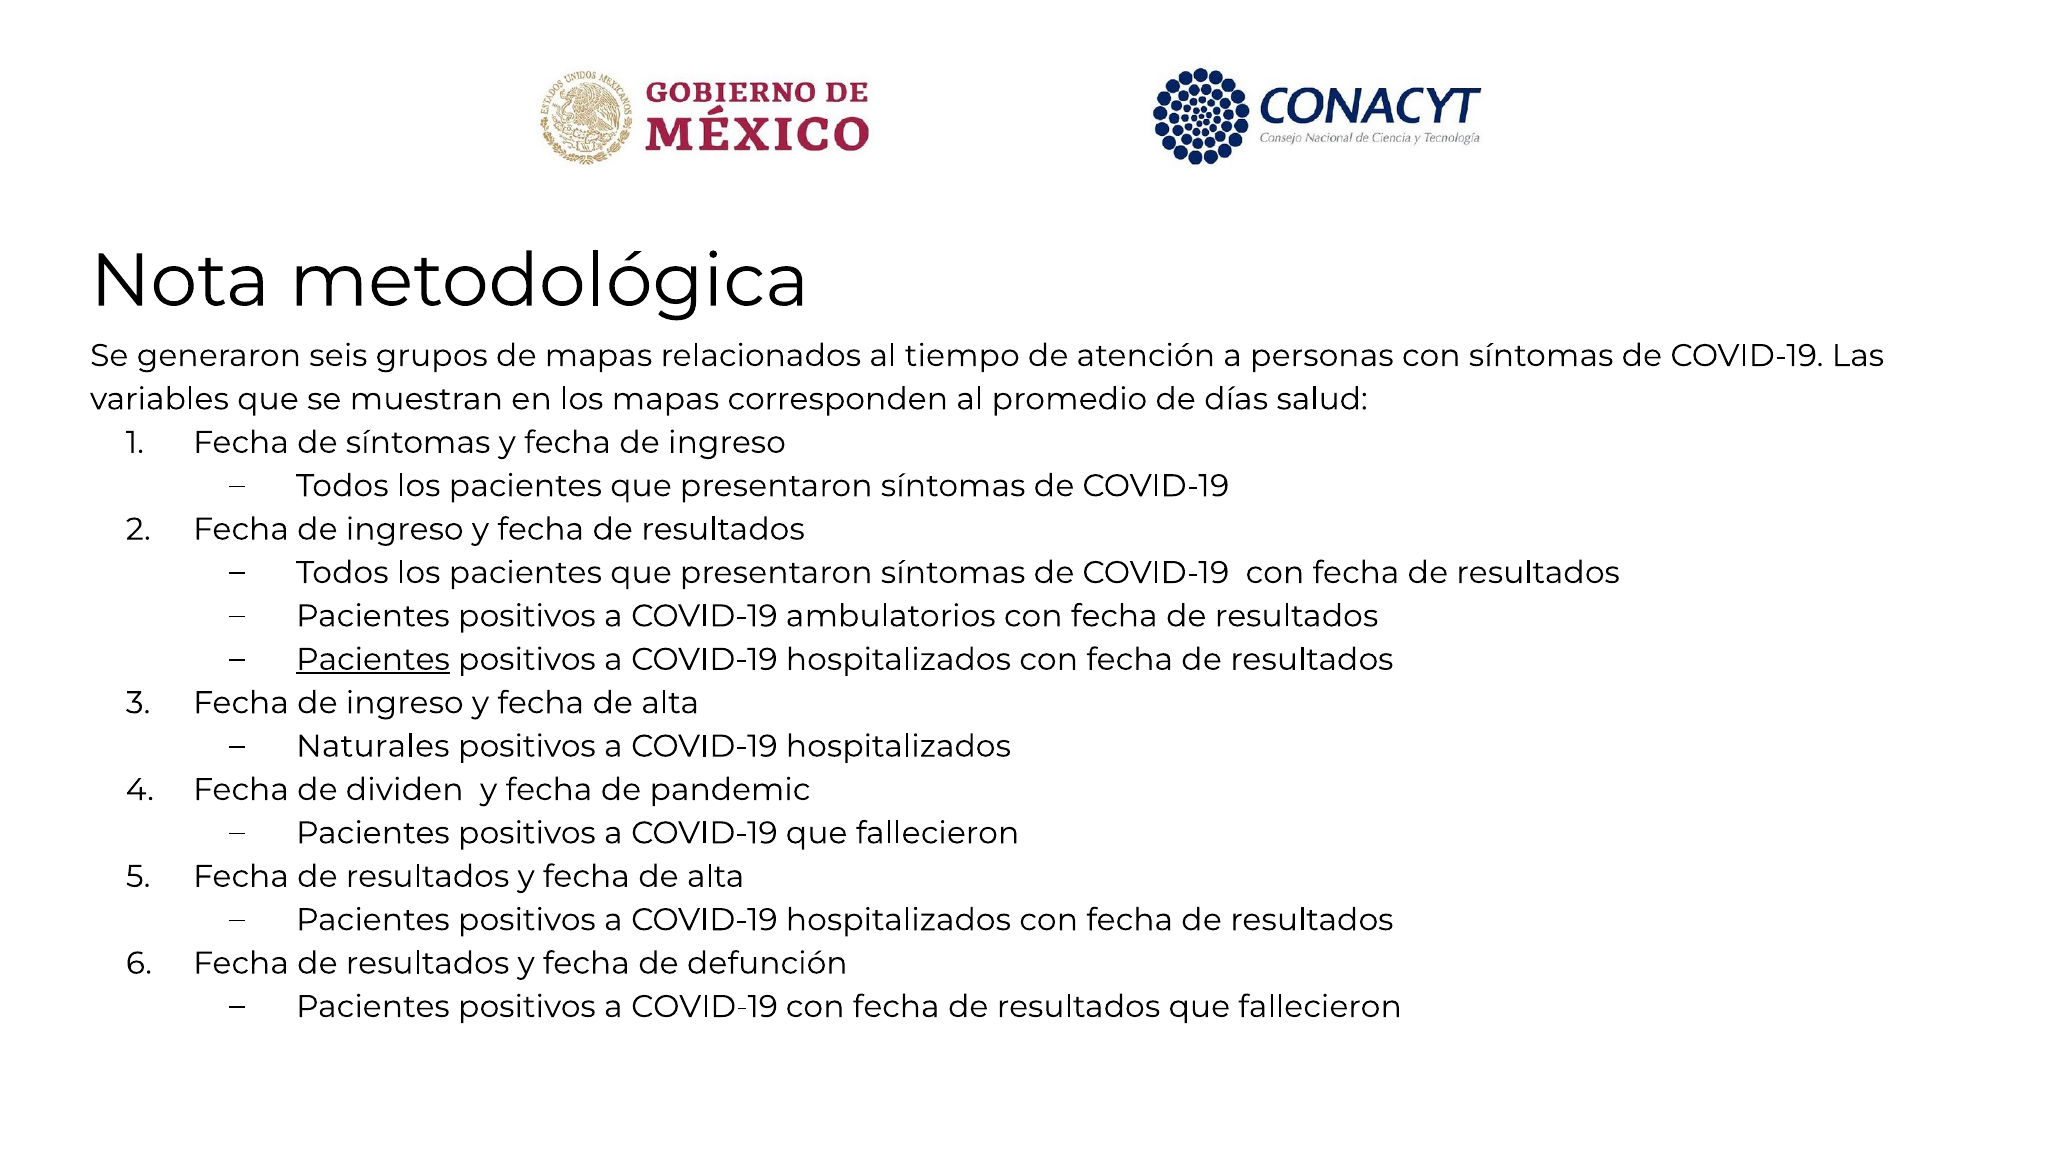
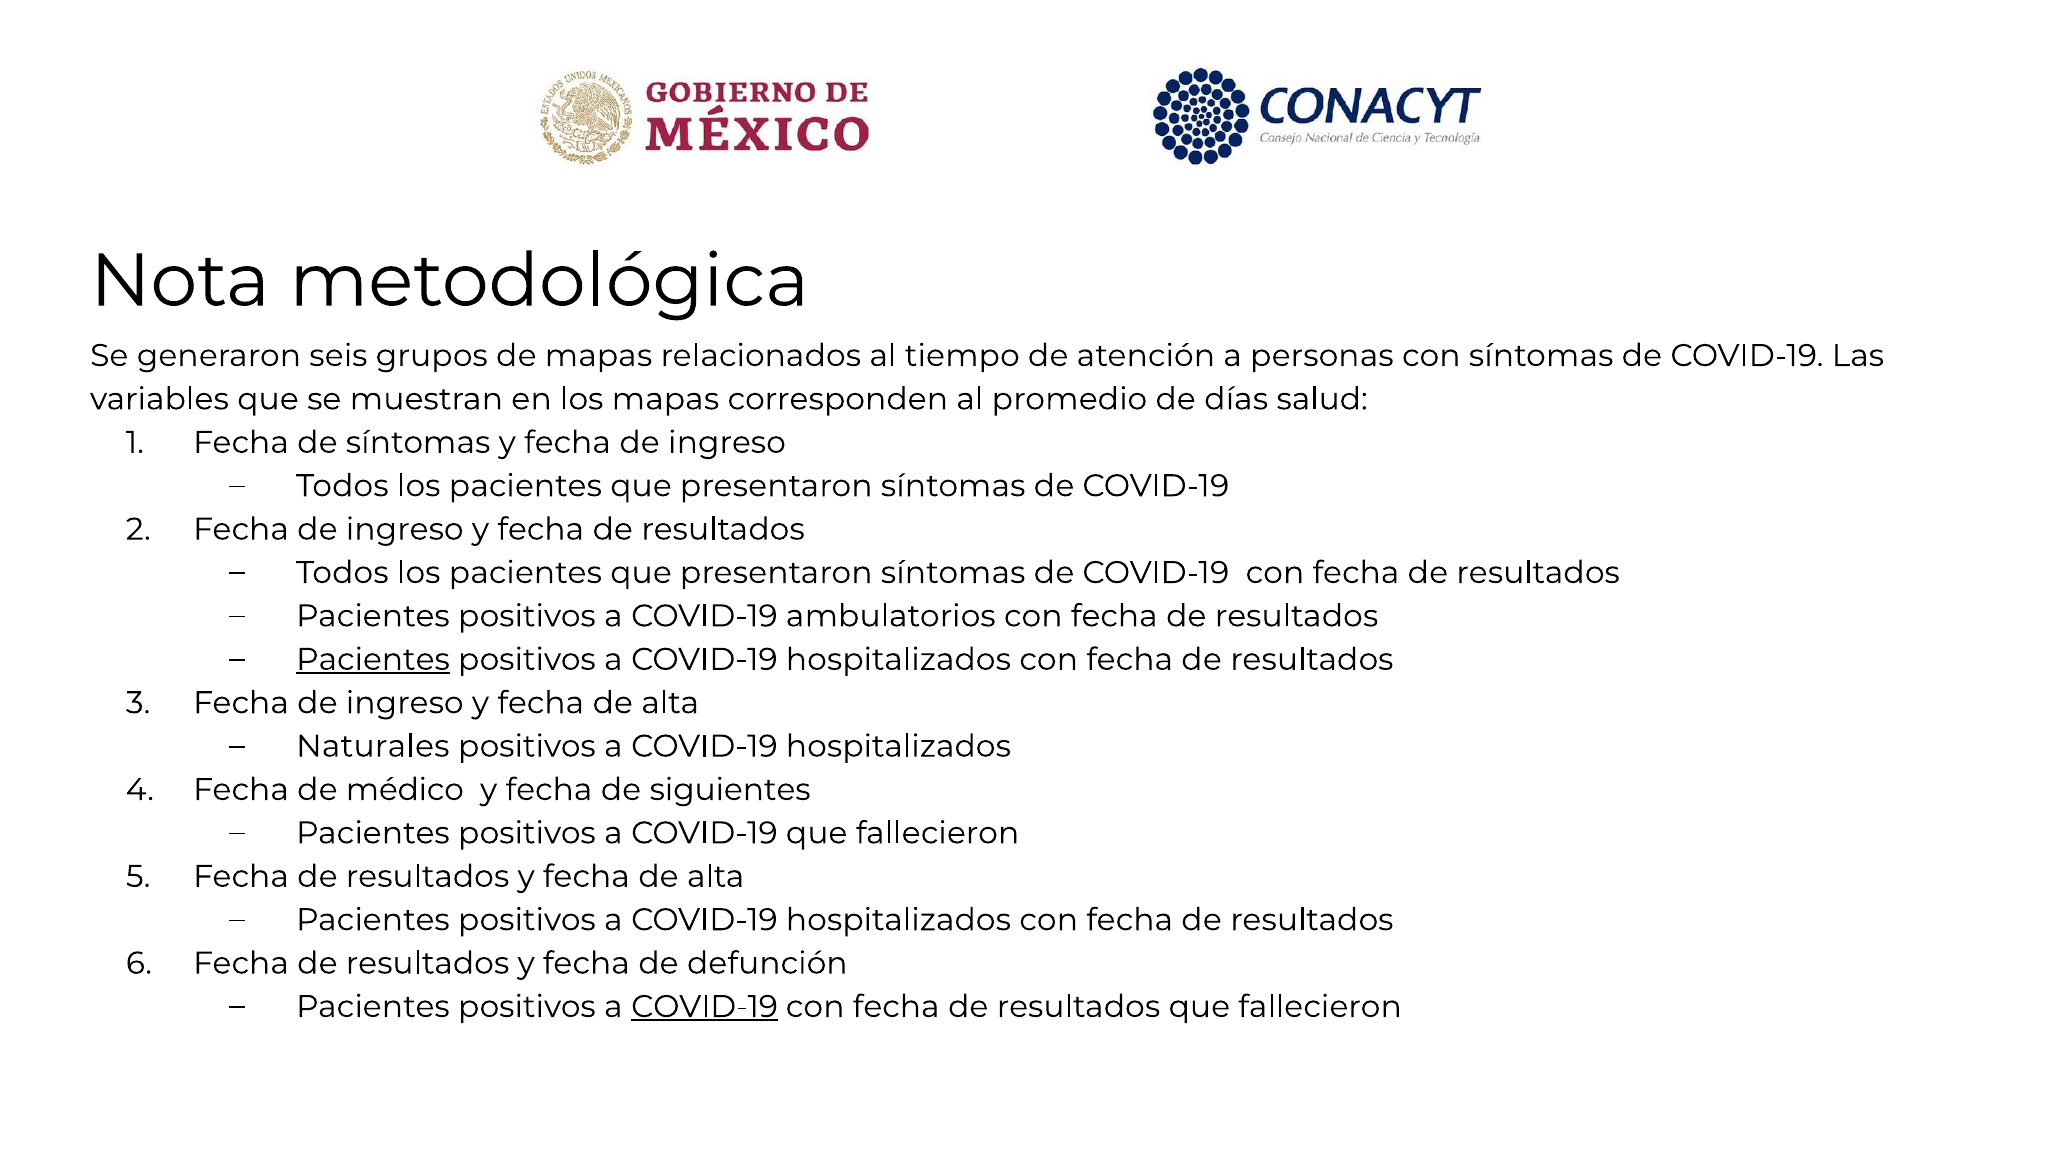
dividen: dividen -> médico
pandemic: pandemic -> siguientes
COVID-19 at (704, 1006) underline: none -> present
